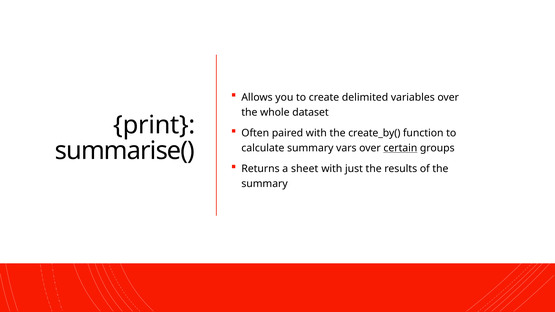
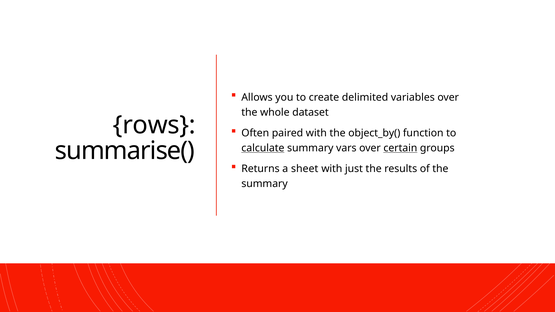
print: print -> rows
create_by(: create_by( -> object_by(
calculate underline: none -> present
